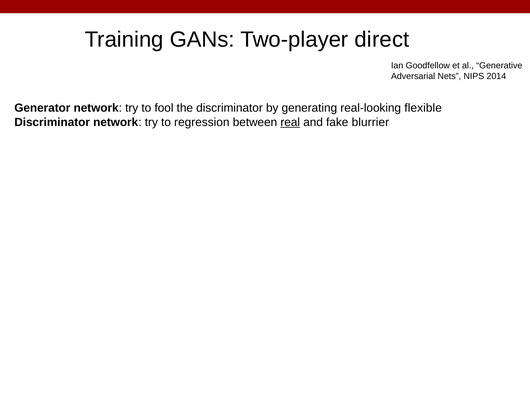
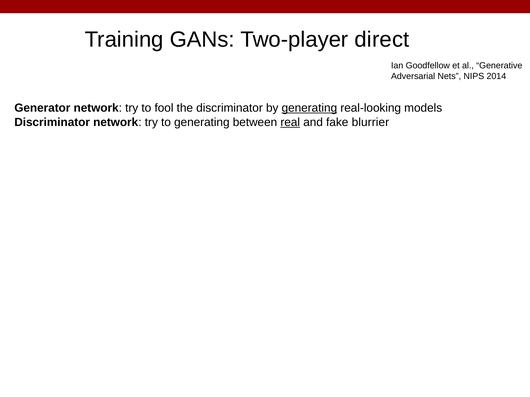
generating at (309, 108) underline: none -> present
flexible: flexible -> models
to regression: regression -> generating
